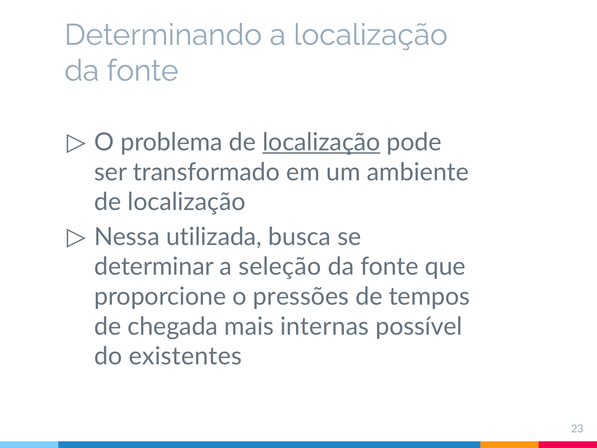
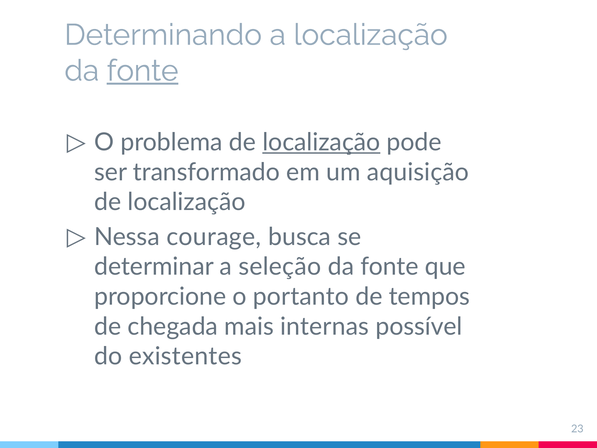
fonte at (143, 71) underline: none -> present
ambiente: ambiente -> aquisição
utilizada: utilizada -> courage
pressões: pressões -> portanto
